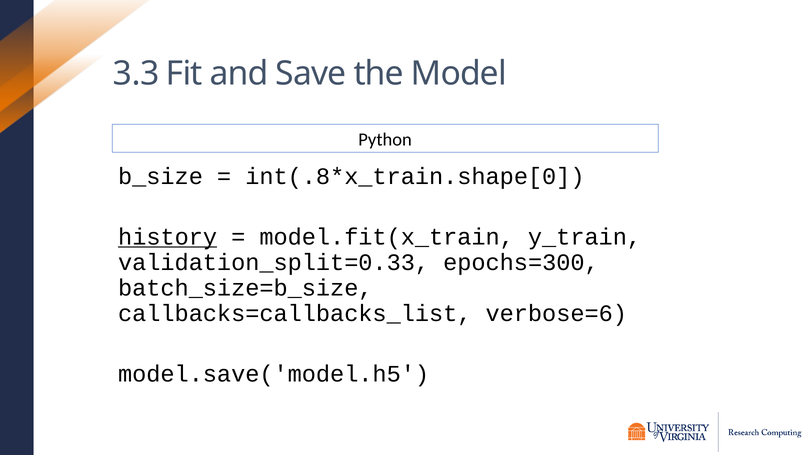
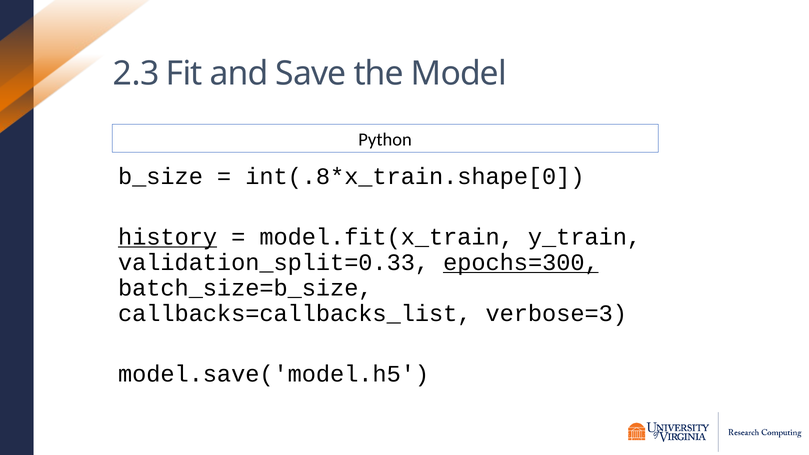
3.3: 3.3 -> 2.3
epochs=300 underline: none -> present
verbose=6: verbose=6 -> verbose=3
